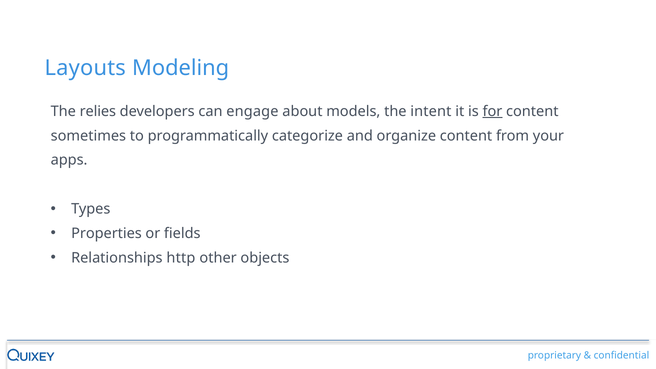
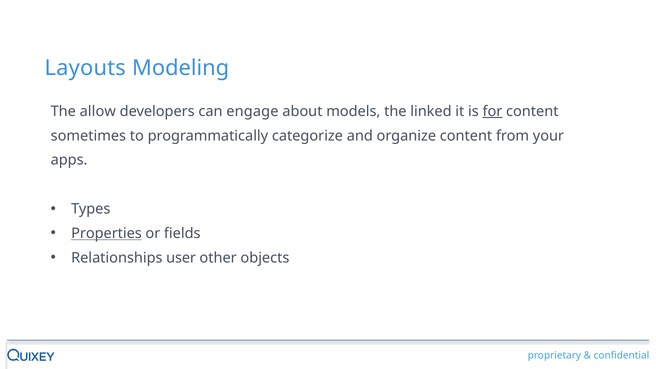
relies: relies -> allow
intent: intent -> linked
Properties underline: none -> present
http: http -> user
